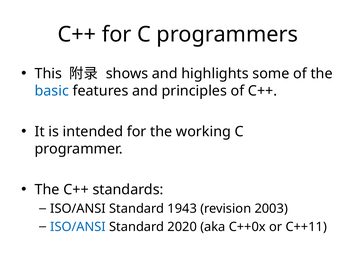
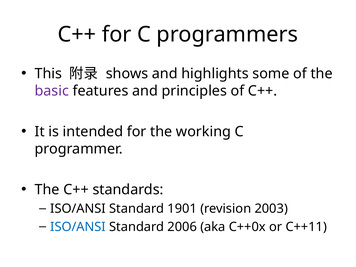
basic colour: blue -> purple
1943: 1943 -> 1901
2020: 2020 -> 2006
